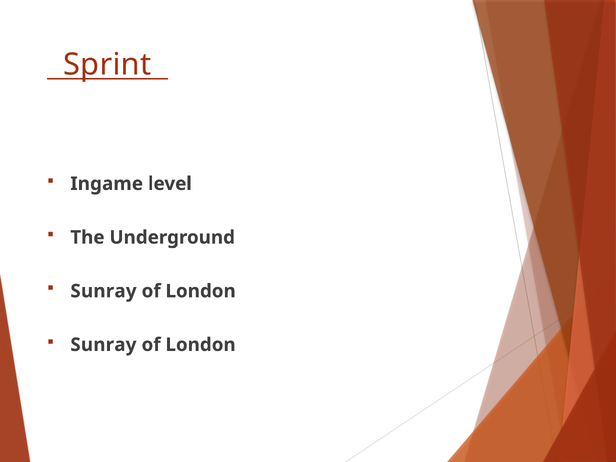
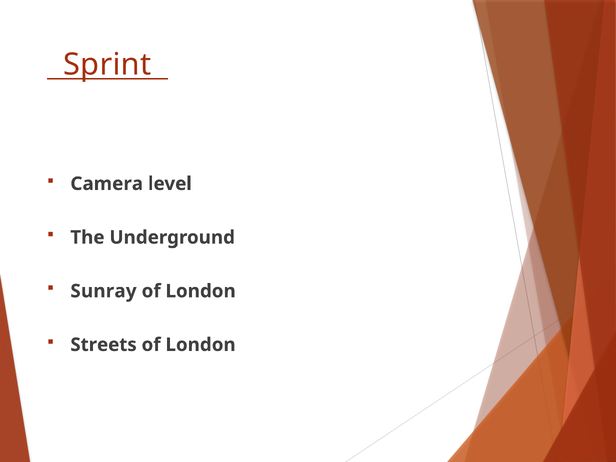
Ingame: Ingame -> Camera
Sunray at (103, 345): Sunray -> Streets
